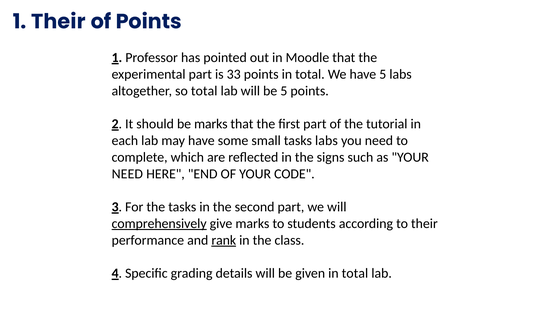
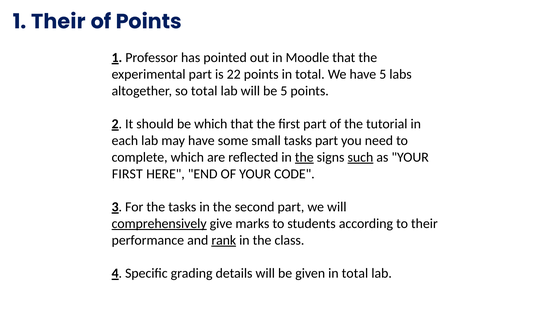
33: 33 -> 22
be marks: marks -> which
tasks labs: labs -> part
the at (304, 157) underline: none -> present
such underline: none -> present
NEED at (127, 174): NEED -> FIRST
